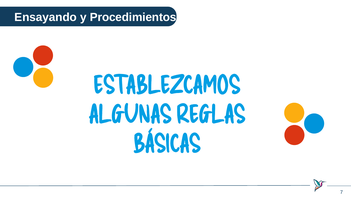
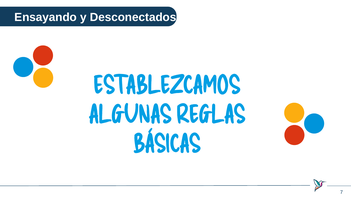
Procedimientos: Procedimientos -> Desconectados
